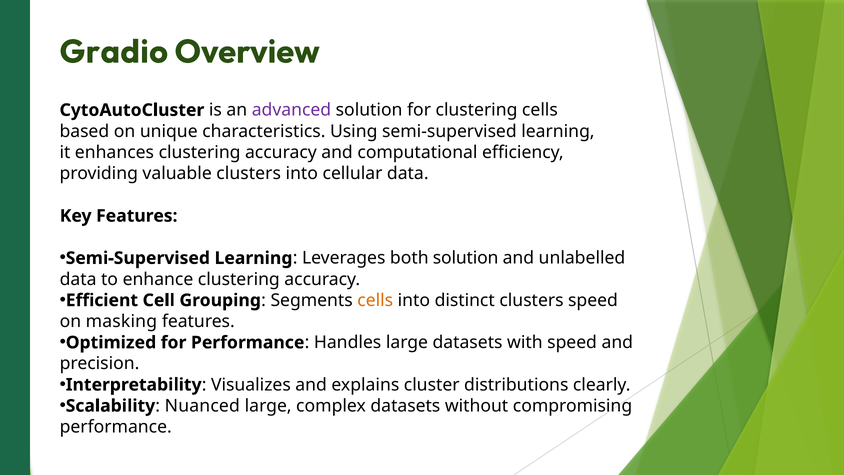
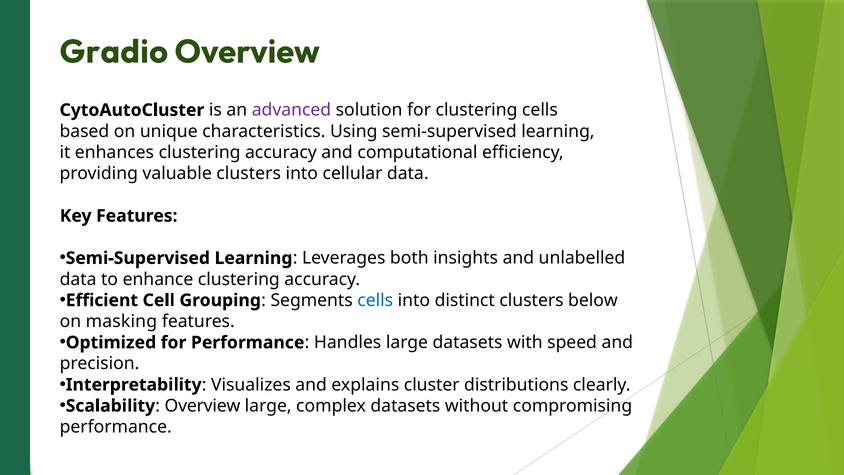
both solution: solution -> insights
cells at (375, 300) colour: orange -> blue
clusters speed: speed -> below
Scalability Nuanced: Nuanced -> Overview
